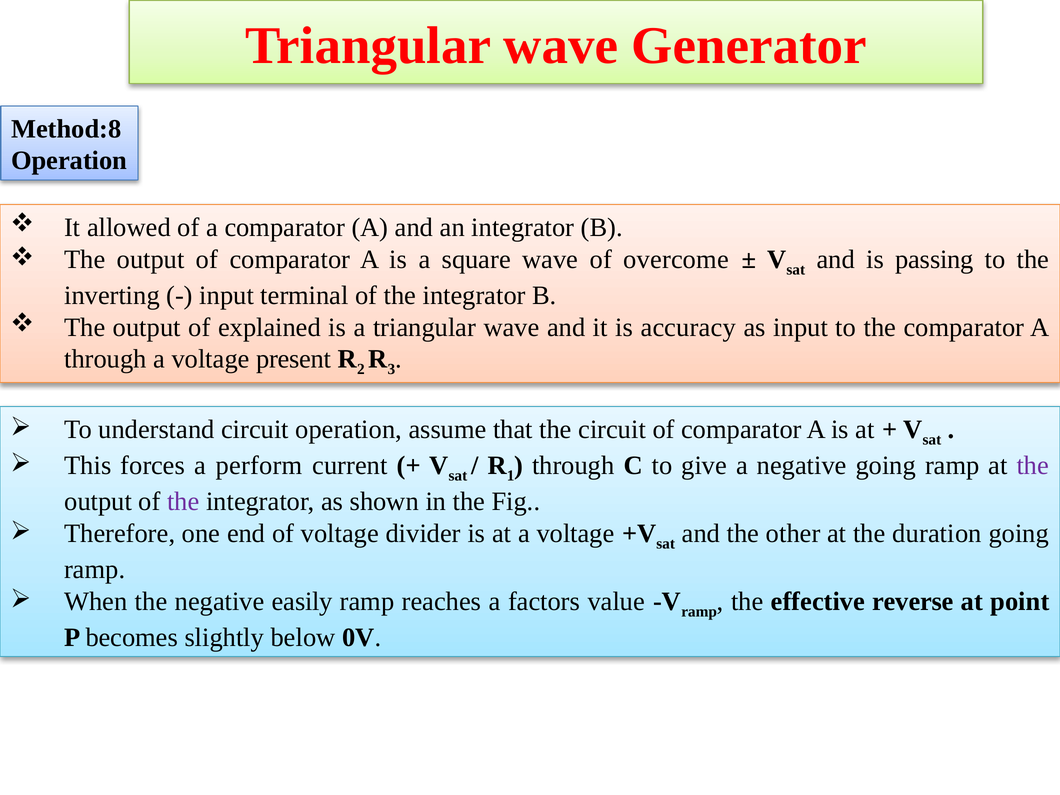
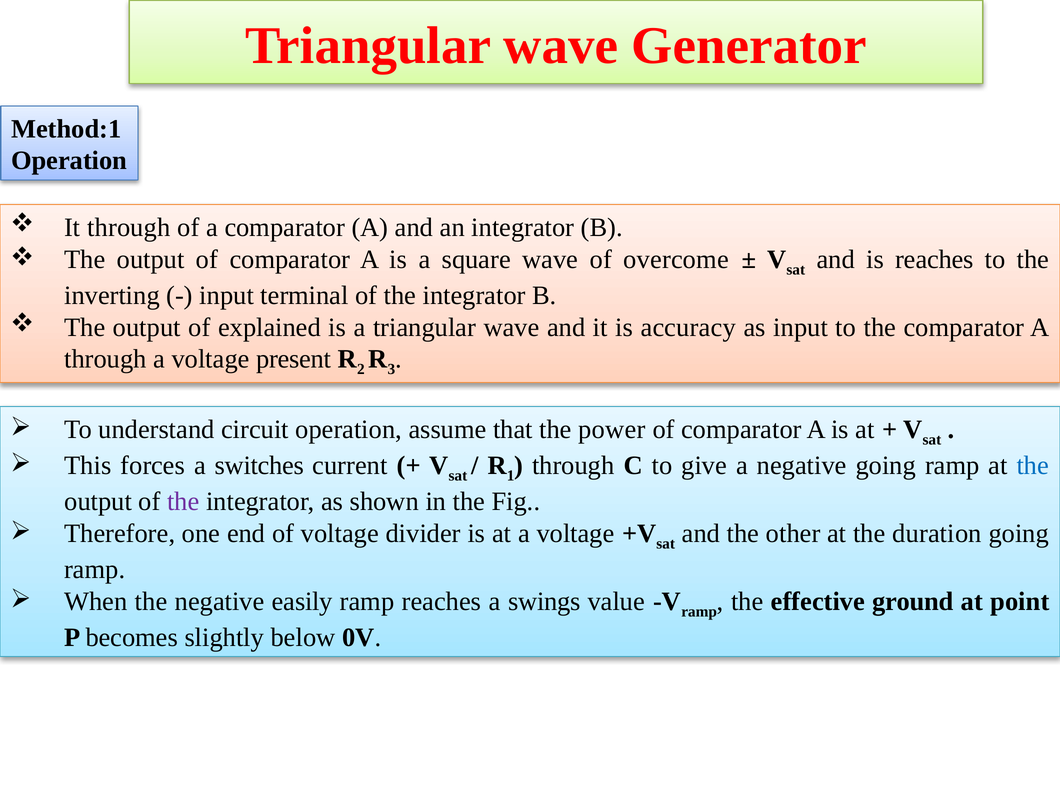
Method:8: Method:8 -> Method:1
It allowed: allowed -> through
is passing: passing -> reaches
the circuit: circuit -> power
perform: perform -> switches
the at (1033, 465) colour: purple -> blue
factors: factors -> swings
reverse: reverse -> ground
